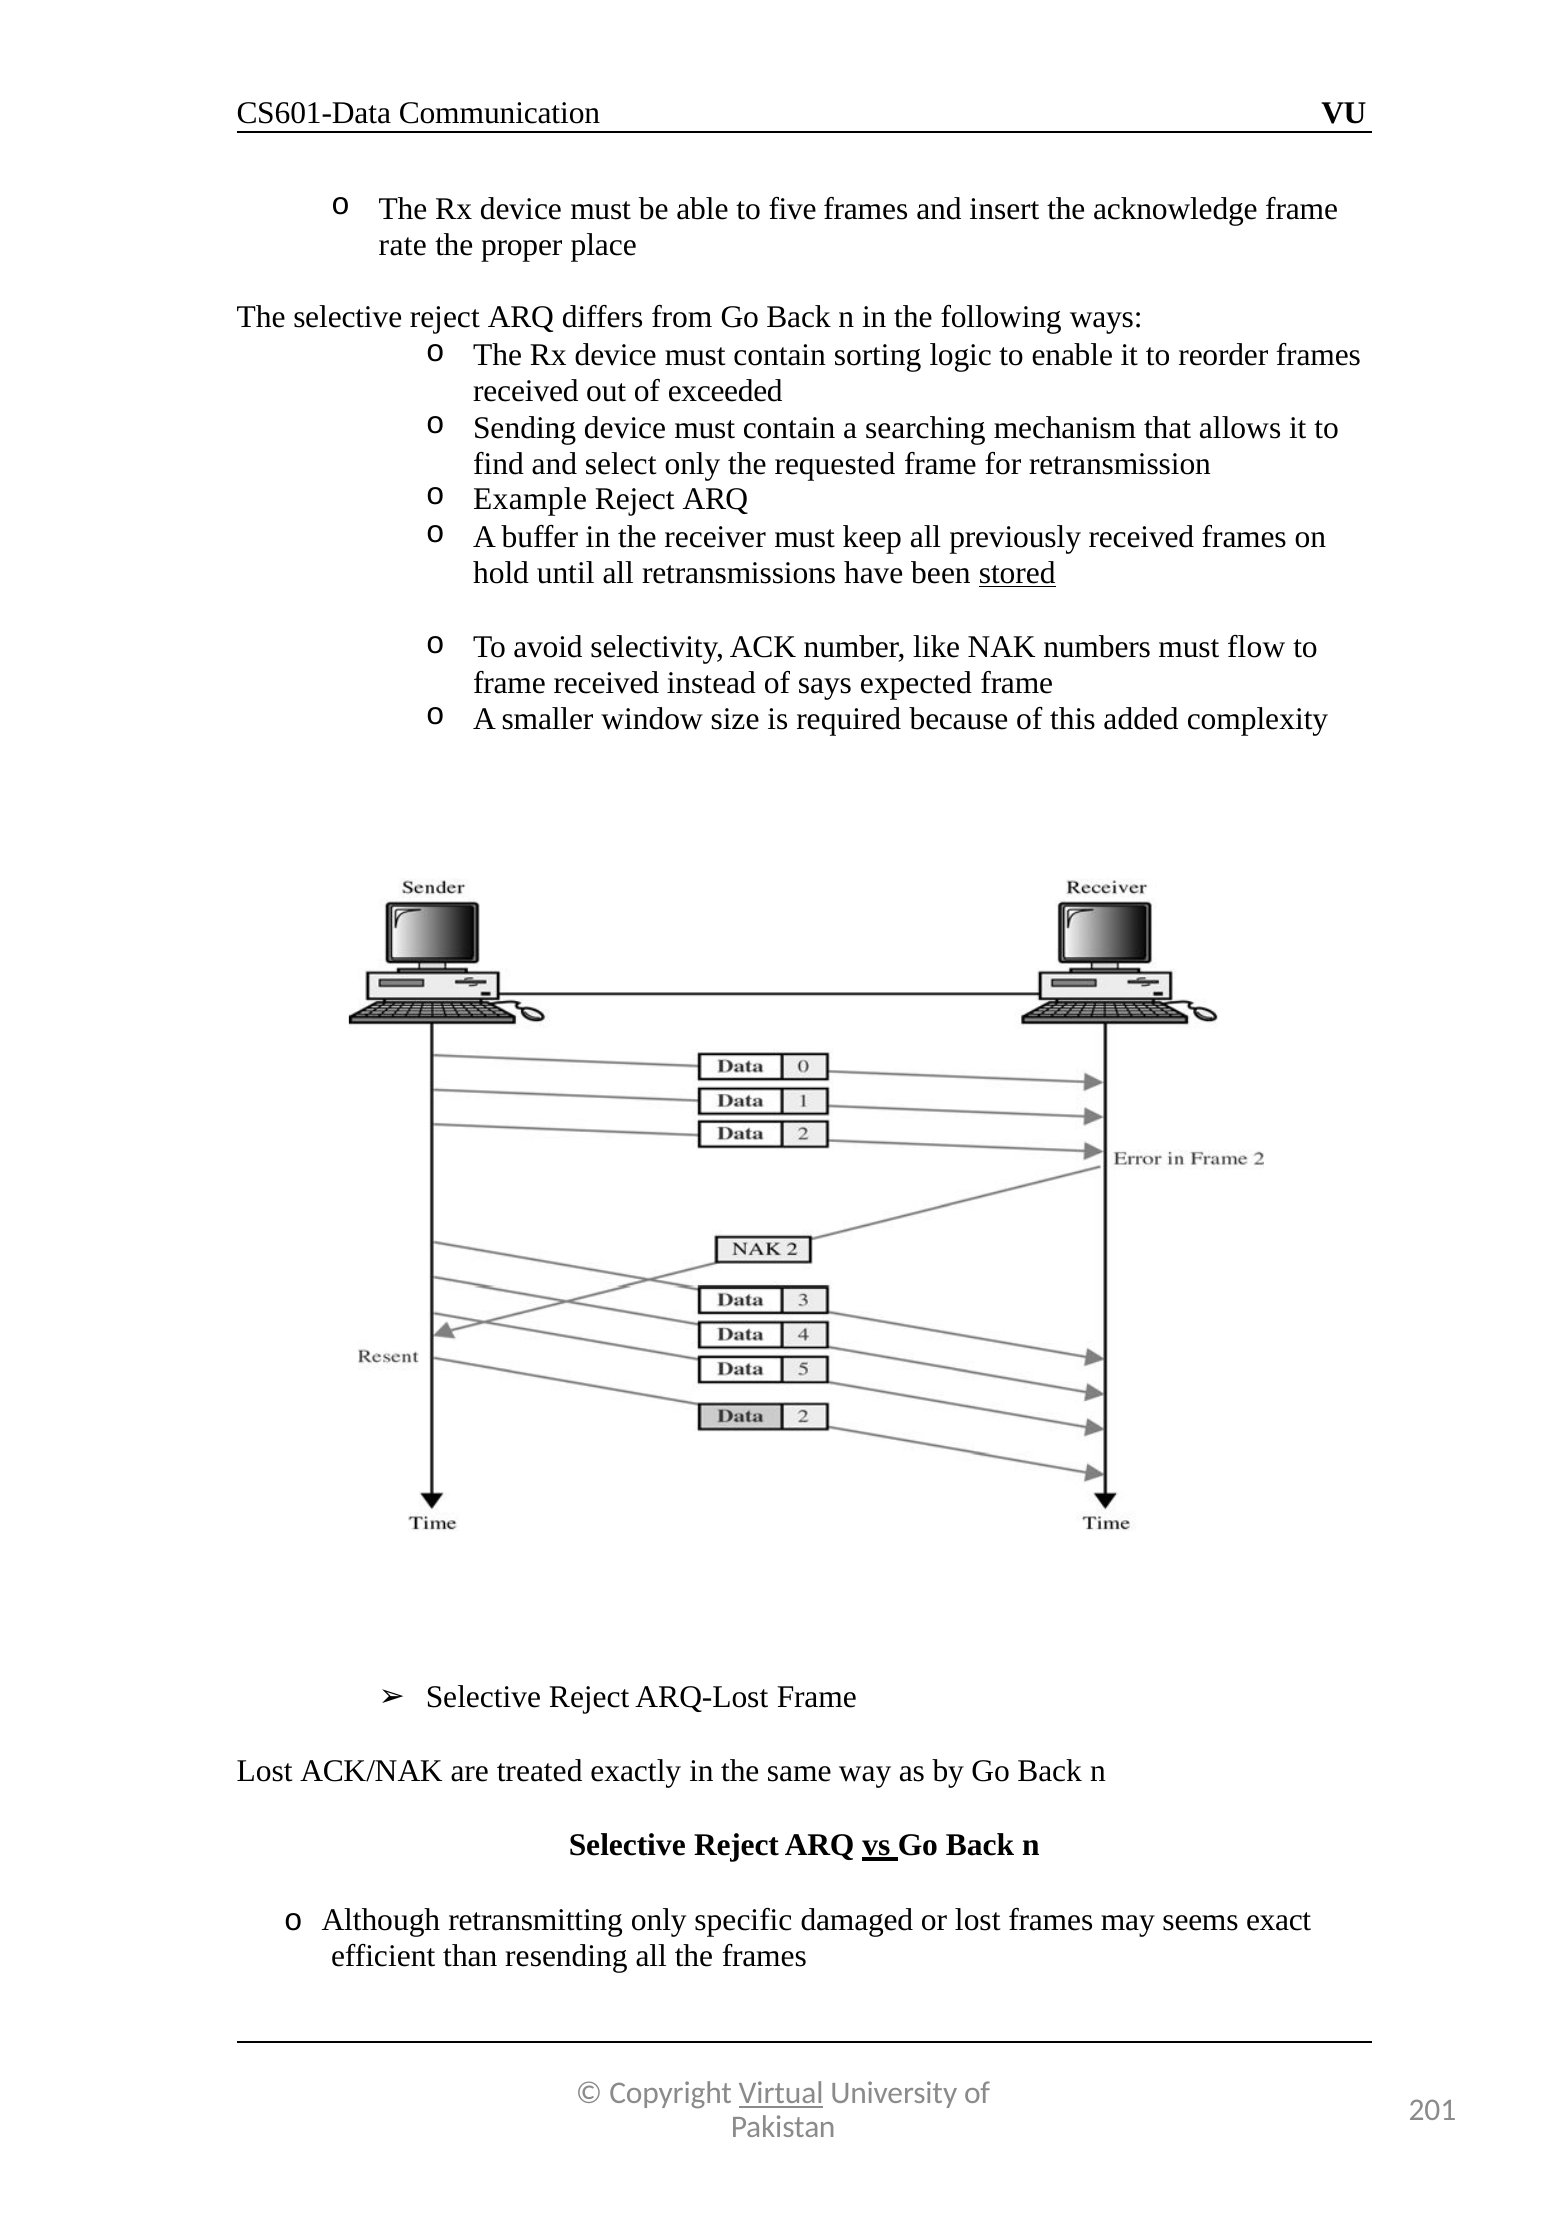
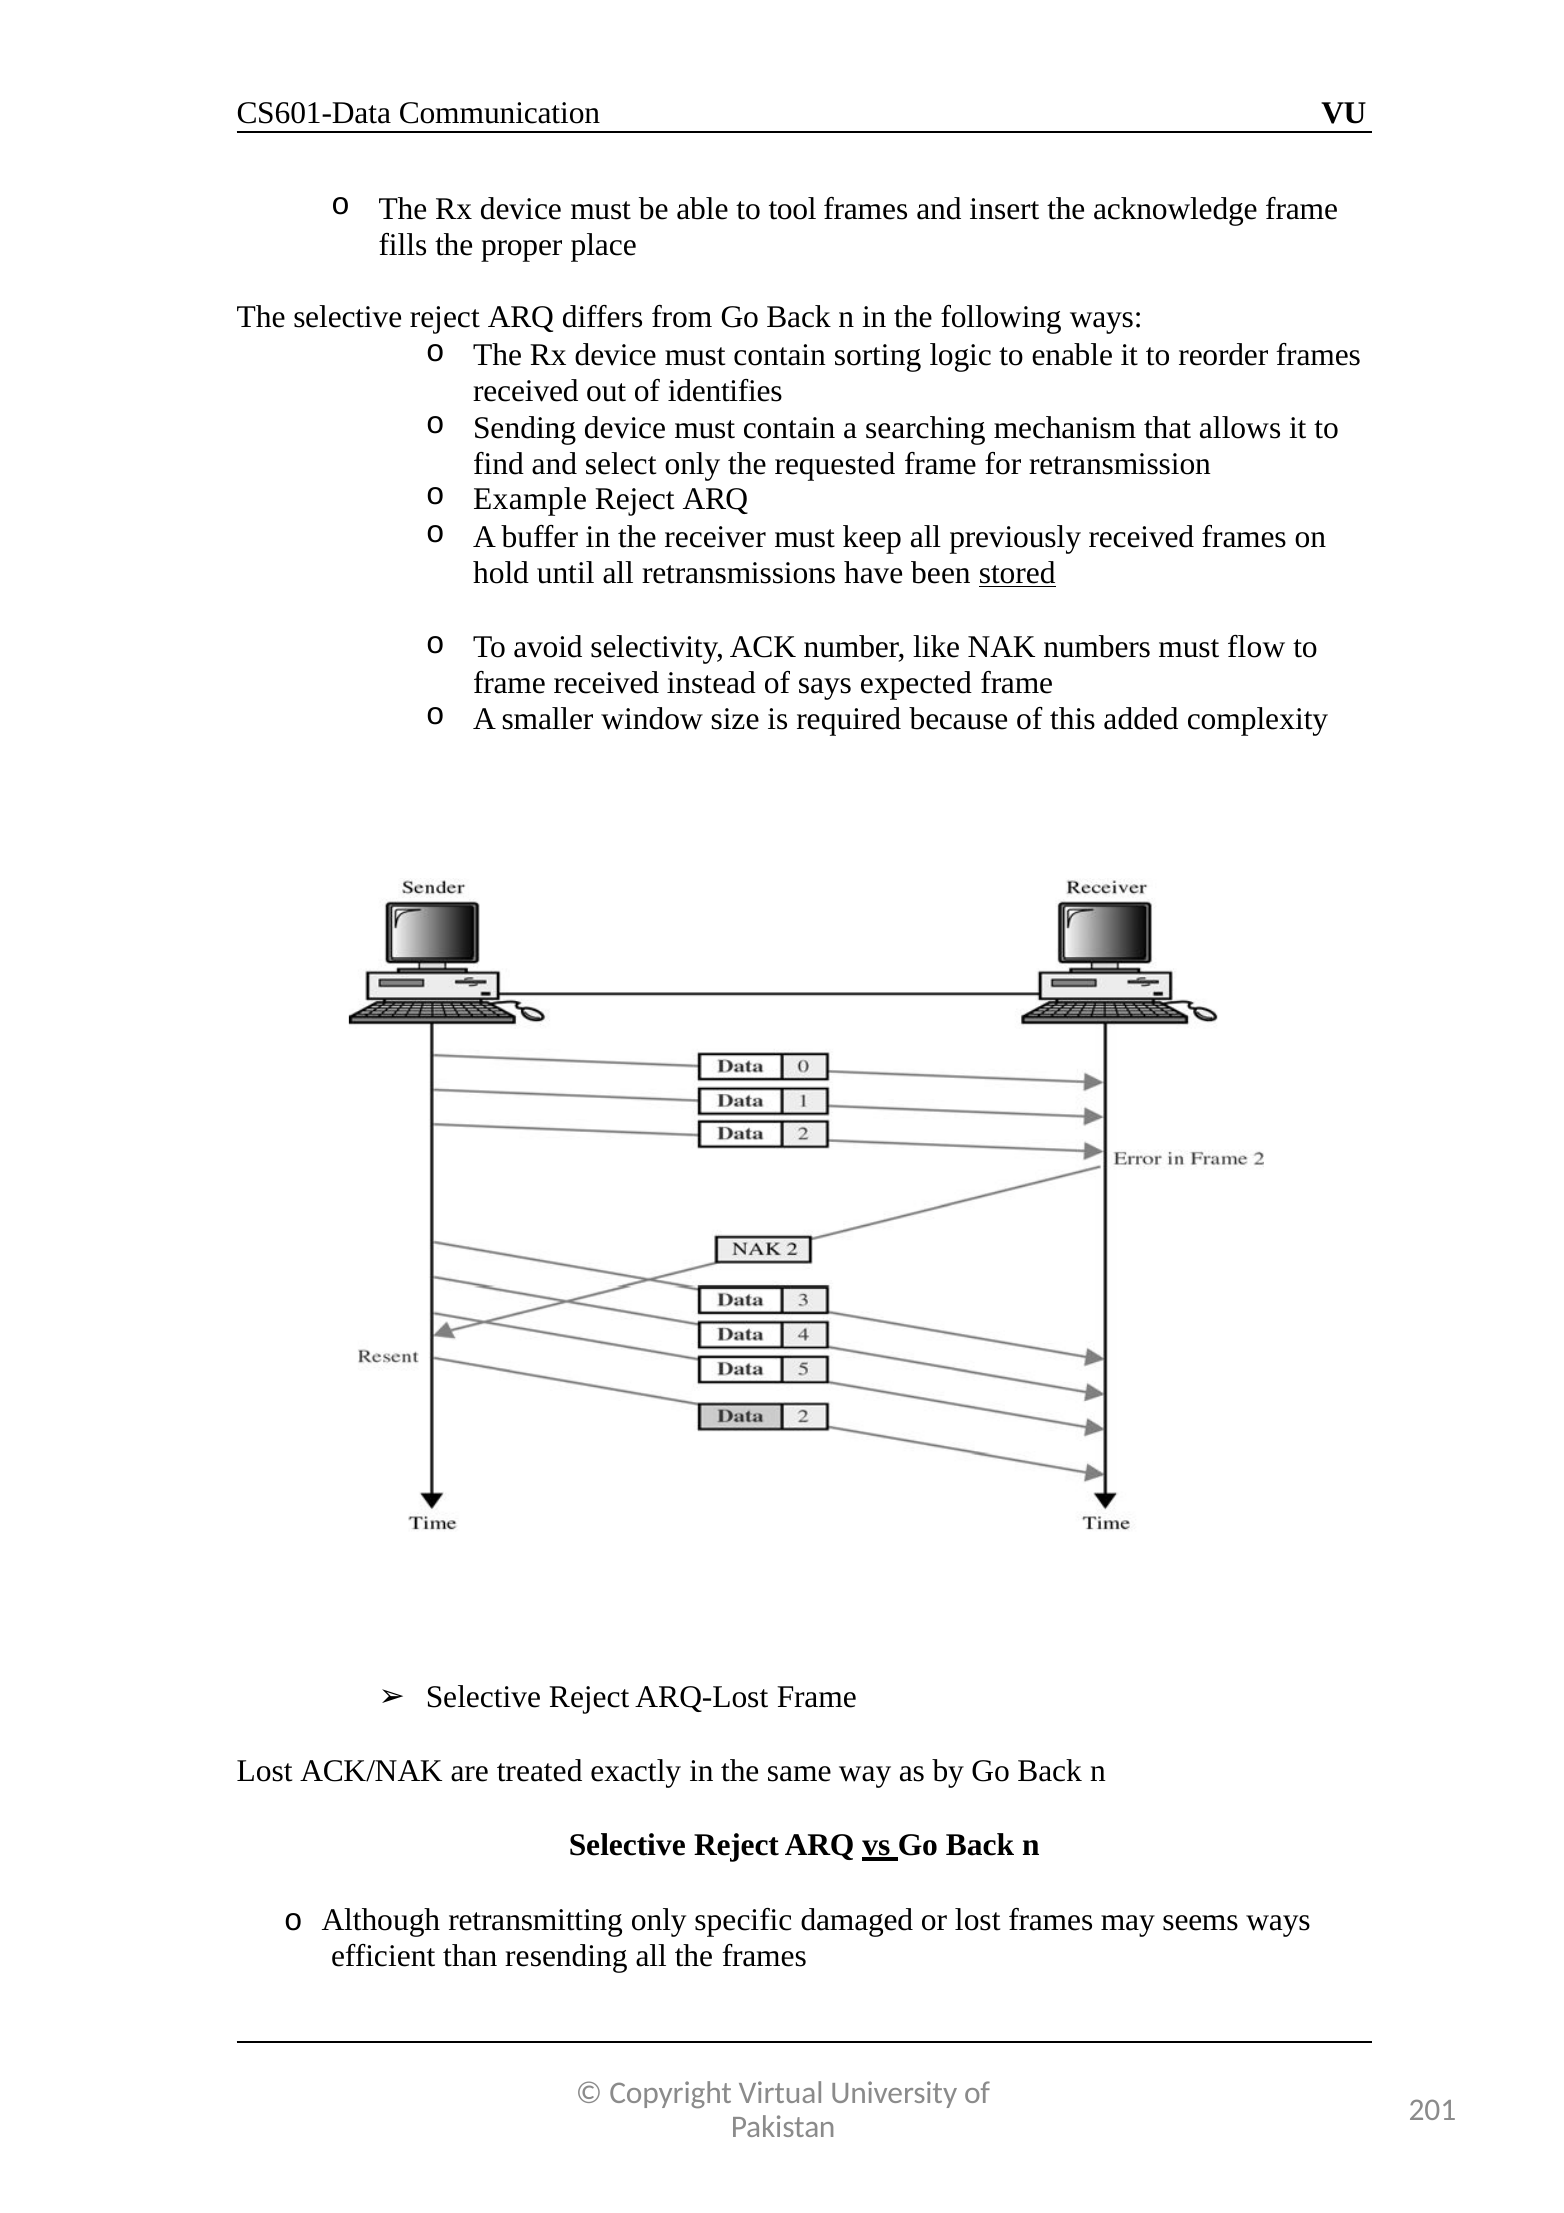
five: five -> tool
rate: rate -> fills
exceeded: exceeded -> identifies
seems exact: exact -> ways
Virtual underline: present -> none
